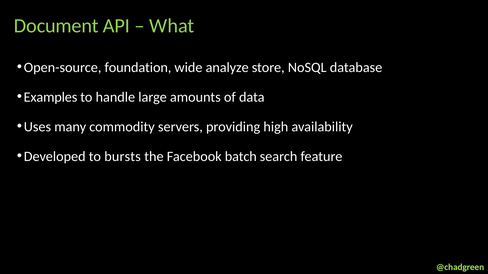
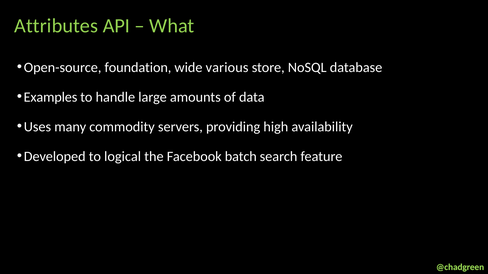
Document: Document -> Attributes
analyze: analyze -> various
bursts: bursts -> logical
